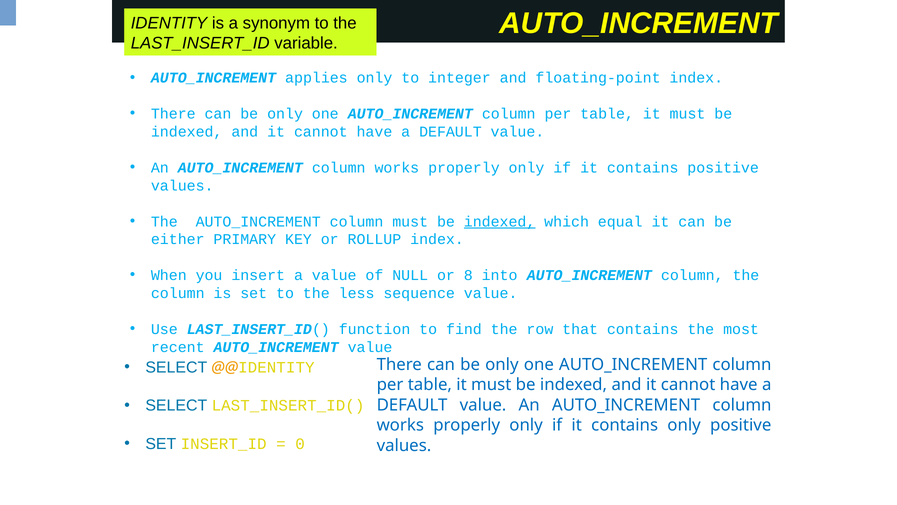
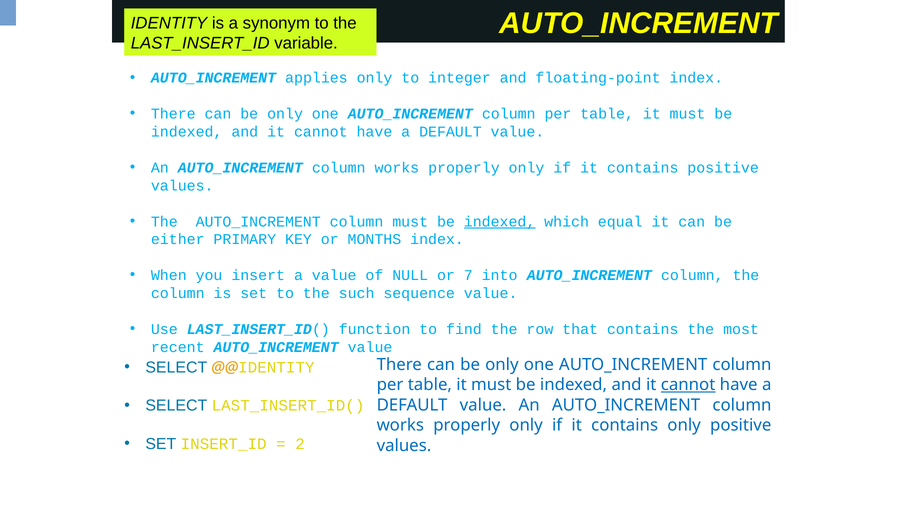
ROLLUP: ROLLUP -> MONTHS
8: 8 -> 7
less: less -> such
cannot at (688, 385) underline: none -> present
0: 0 -> 2
